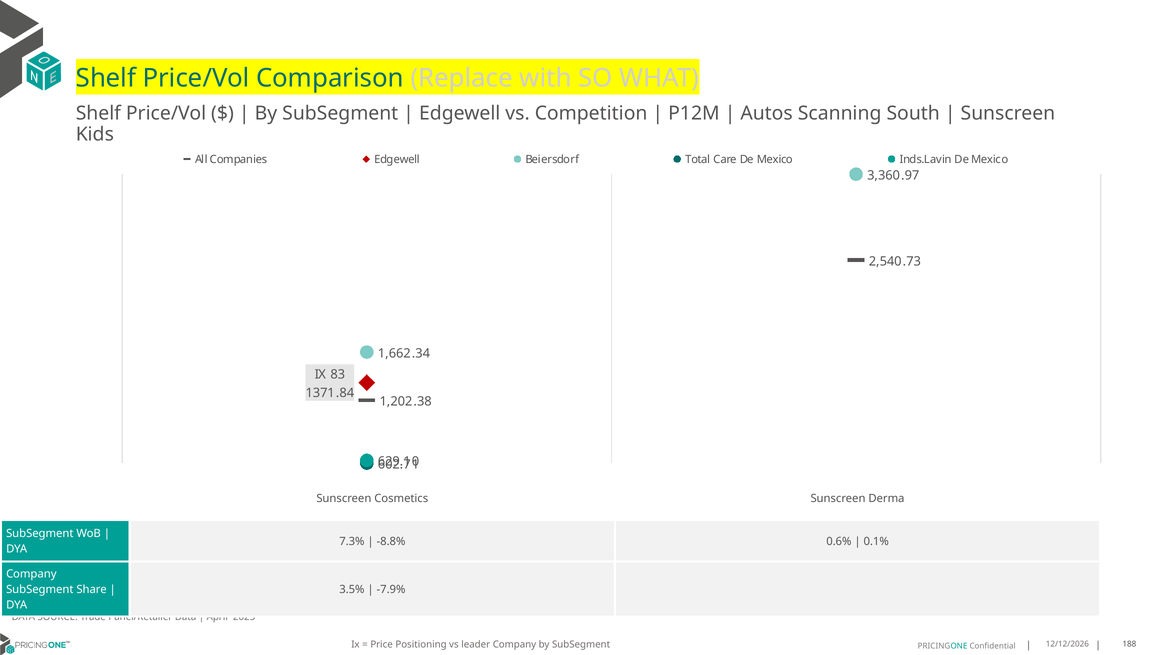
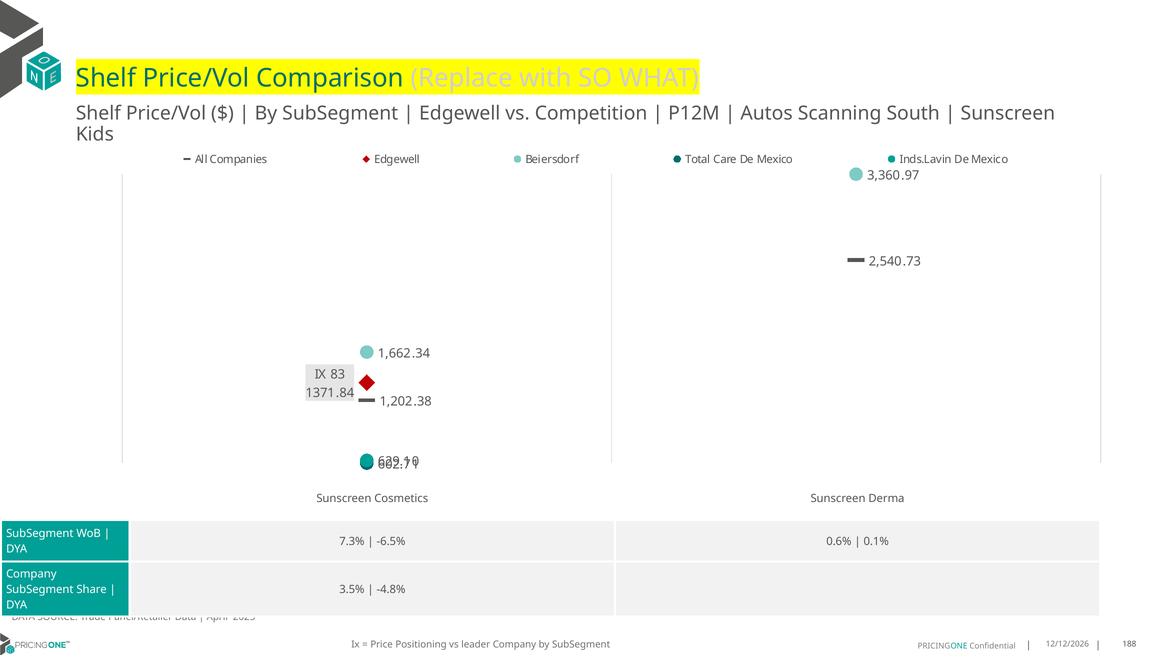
-8.8%: -8.8% -> -6.5%
-7.9%: -7.9% -> -4.8%
